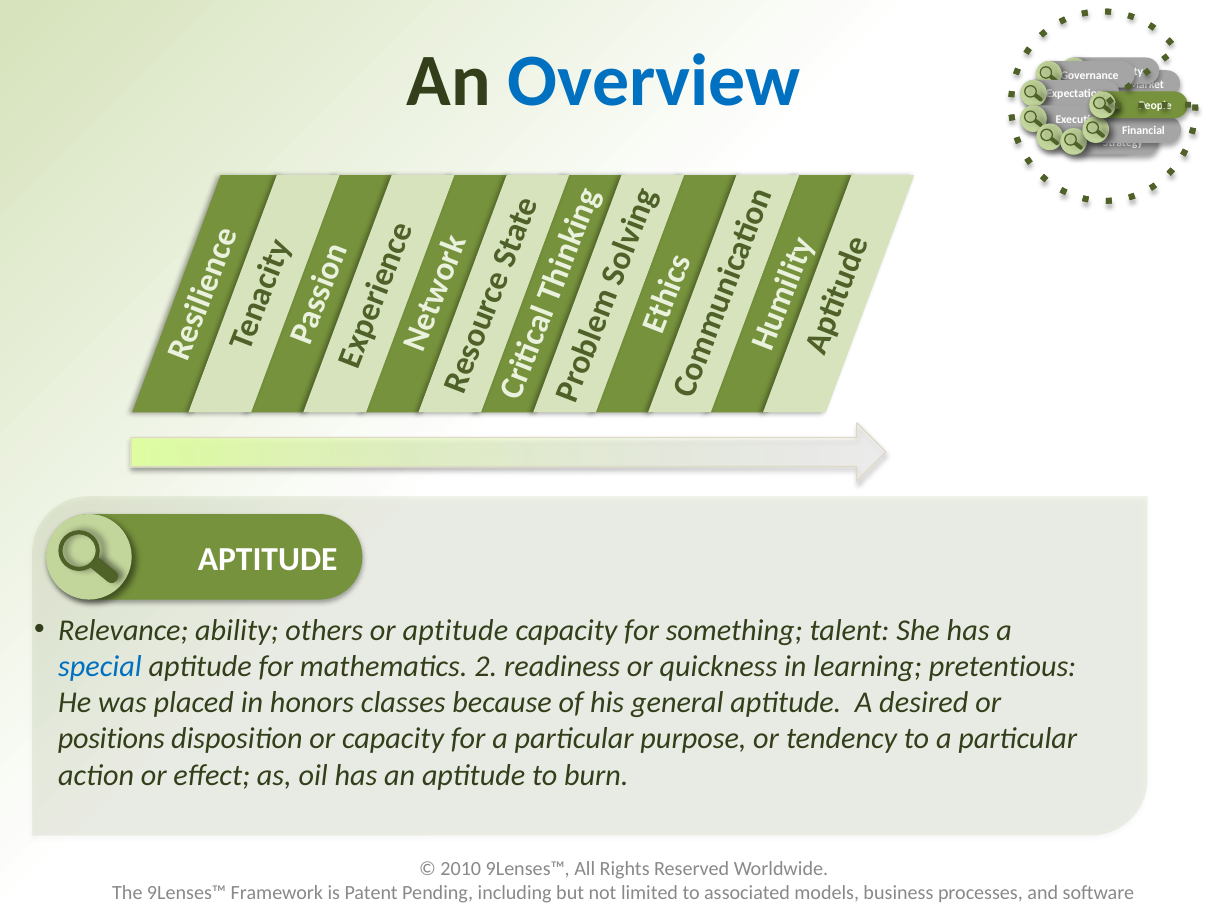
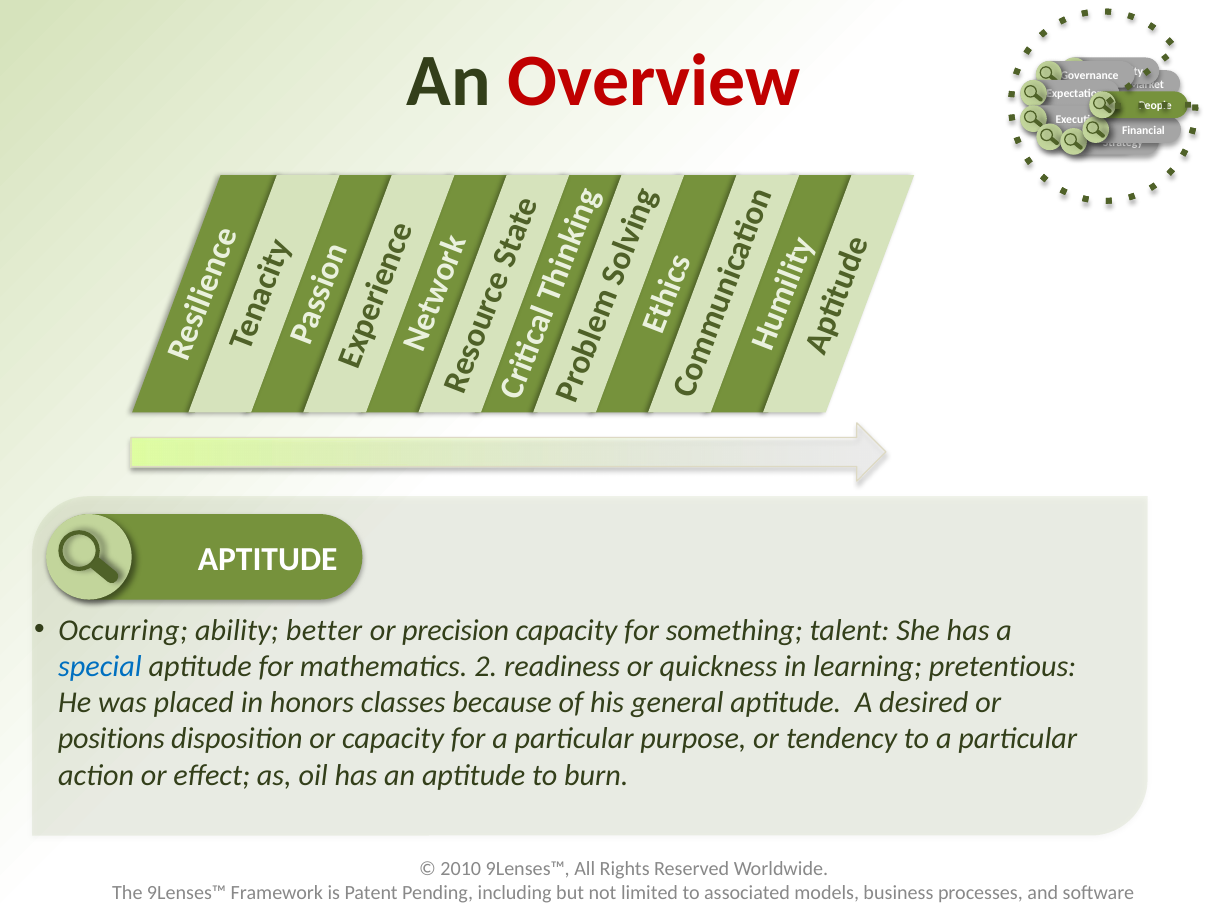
Overview colour: blue -> red
Relevance: Relevance -> Occurring
others: others -> better
or aptitude: aptitude -> precision
